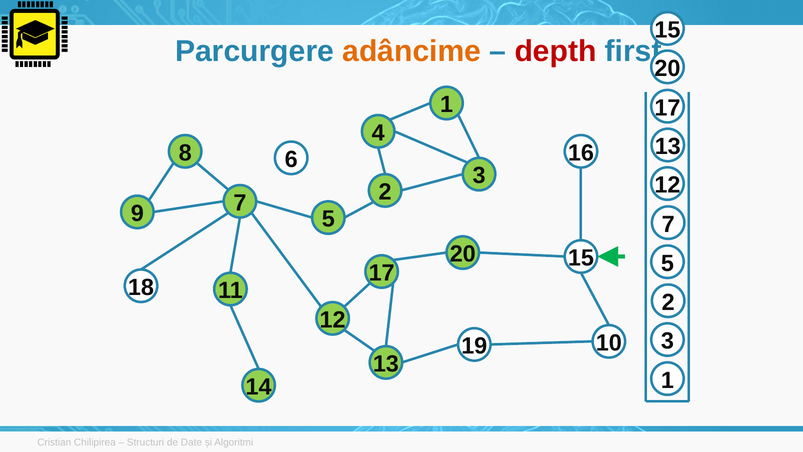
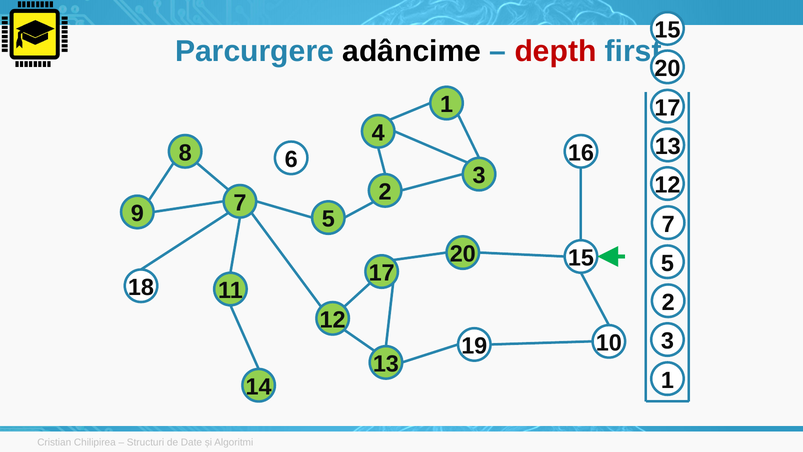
adâncime colour: orange -> black
